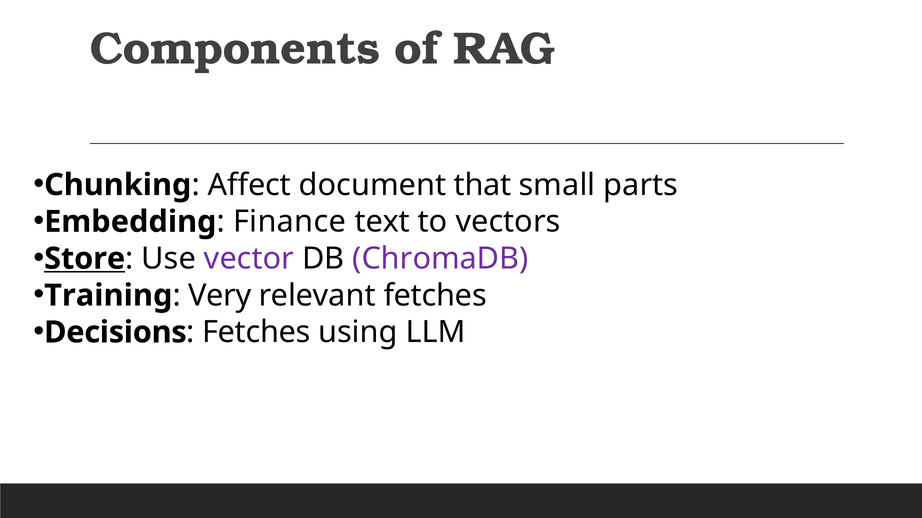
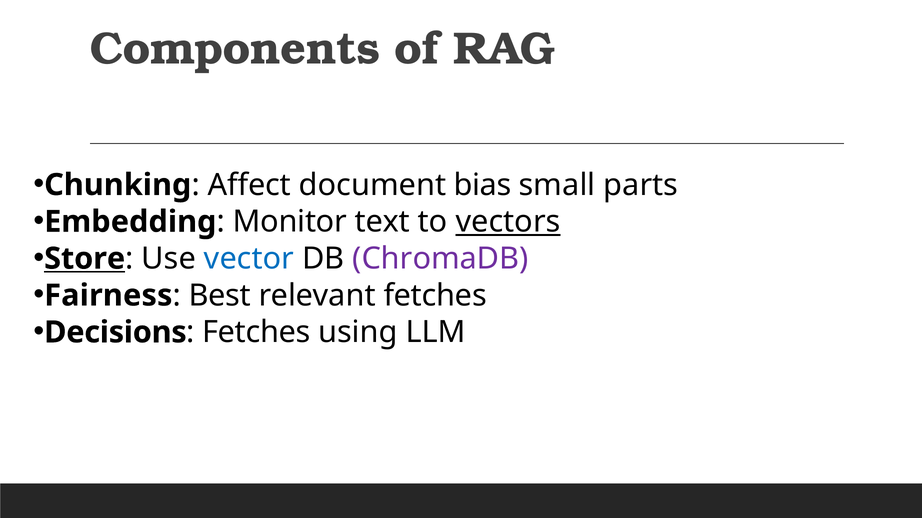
that: that -> bias
Finance: Finance -> Monitor
vectors underline: none -> present
vector colour: purple -> blue
Training: Training -> Fairness
Very: Very -> Best
